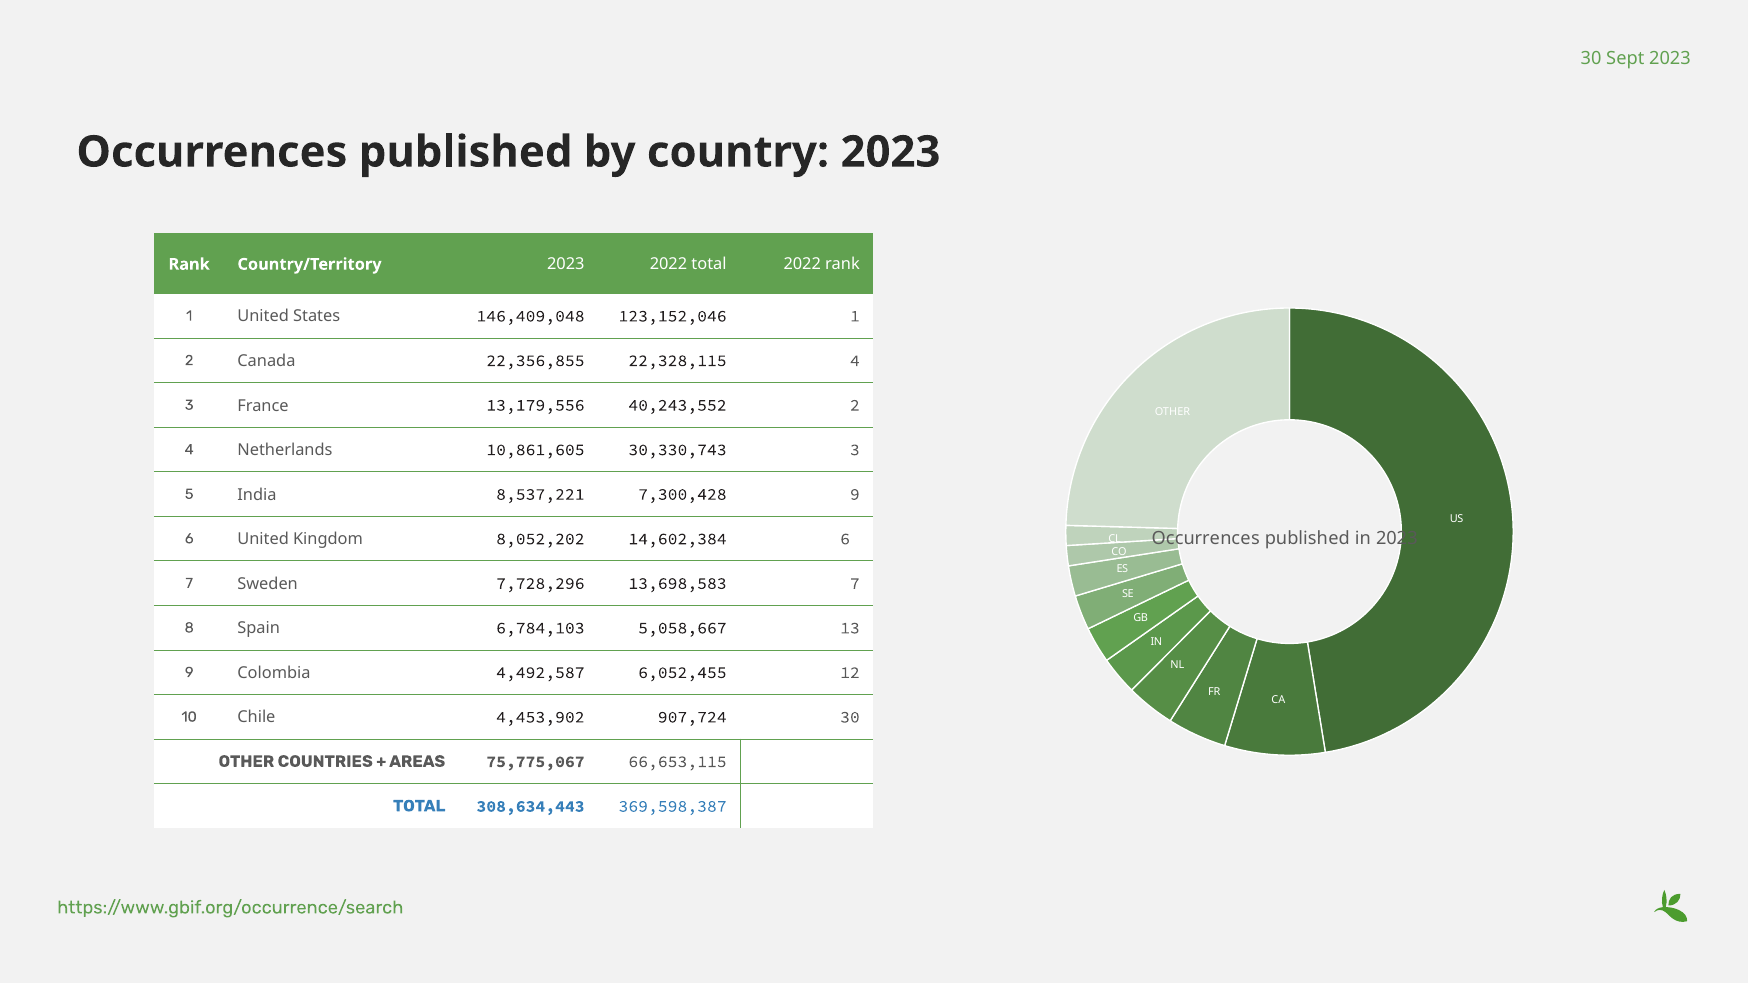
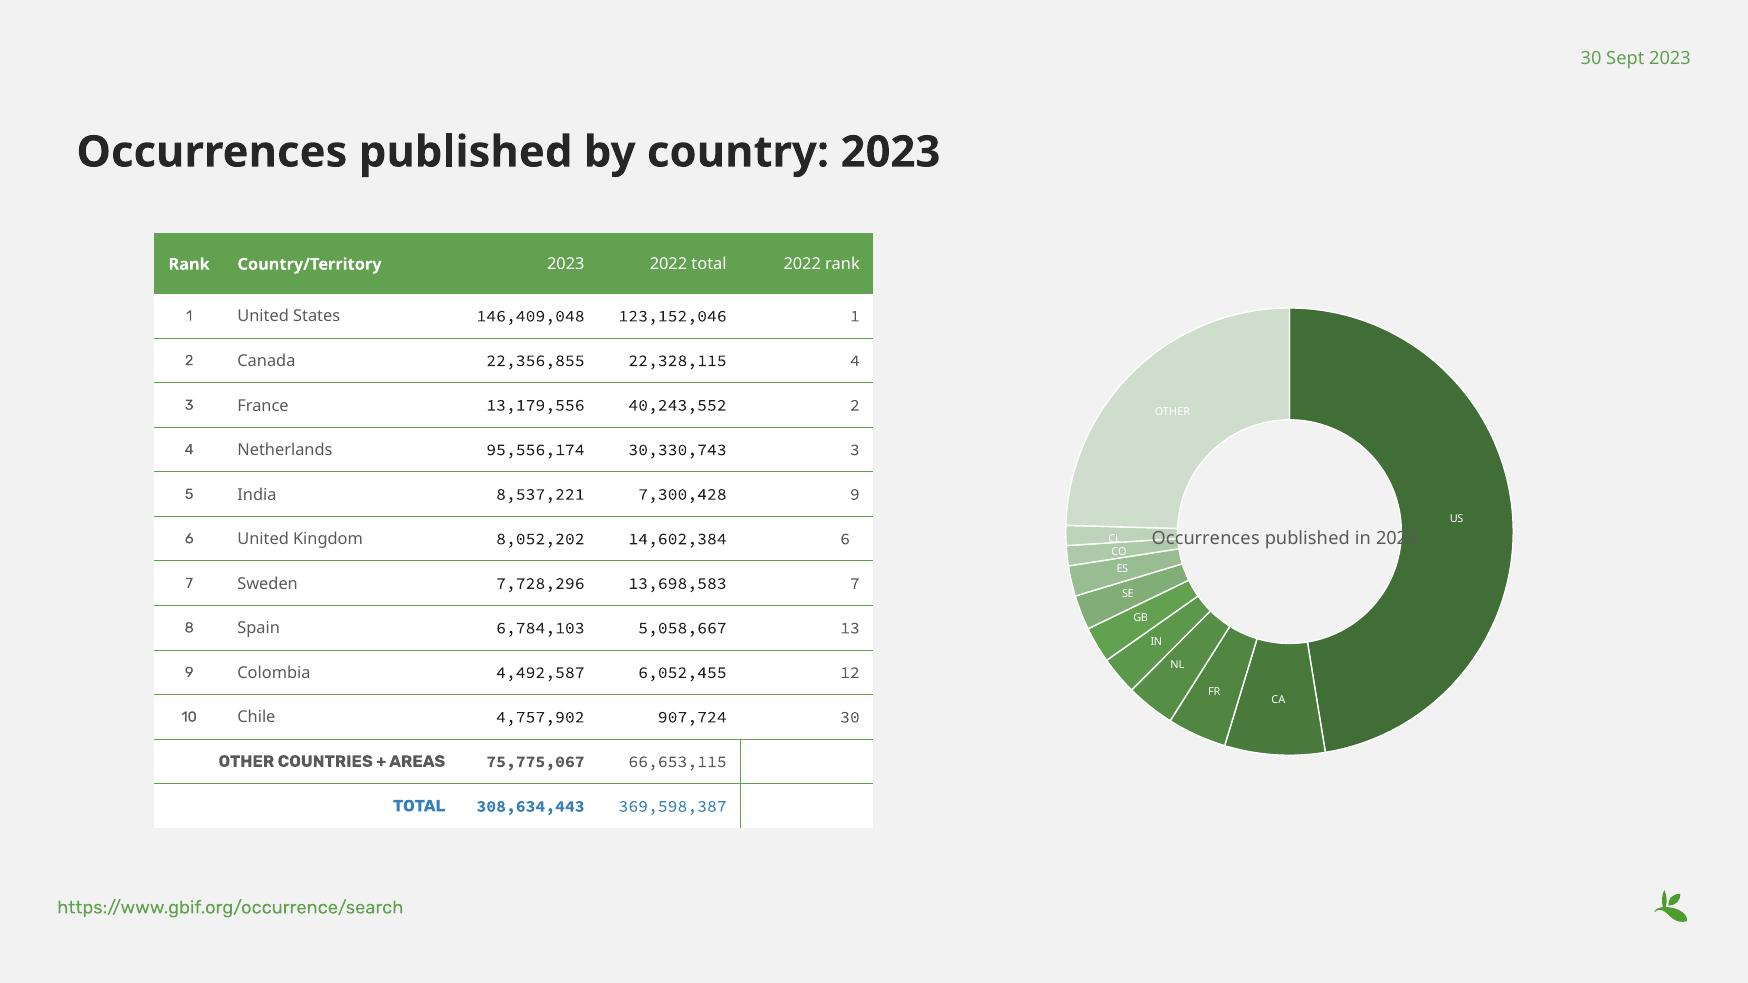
10,861,605: 10,861,605 -> 95,556,174
4,453,902: 4,453,902 -> 4,757,902
